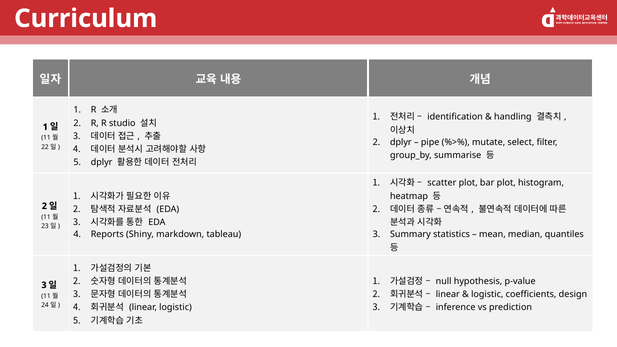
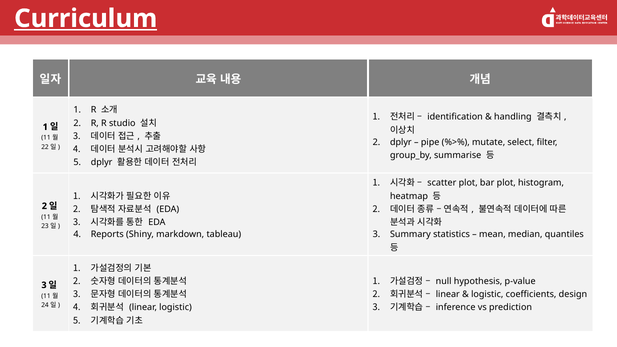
Curriculum underline: none -> present
